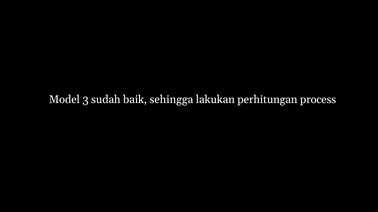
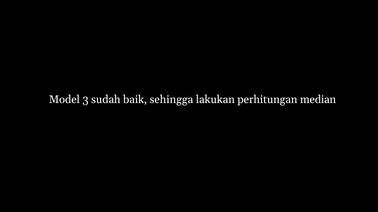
process: process -> median
